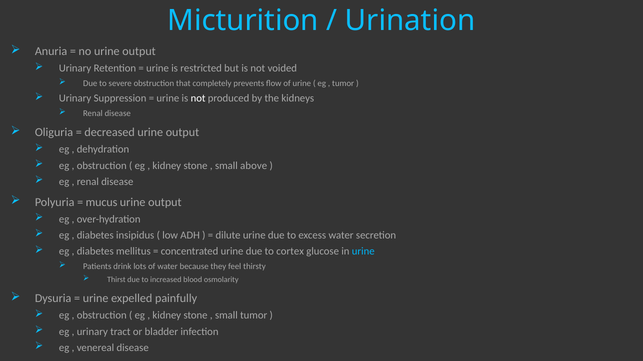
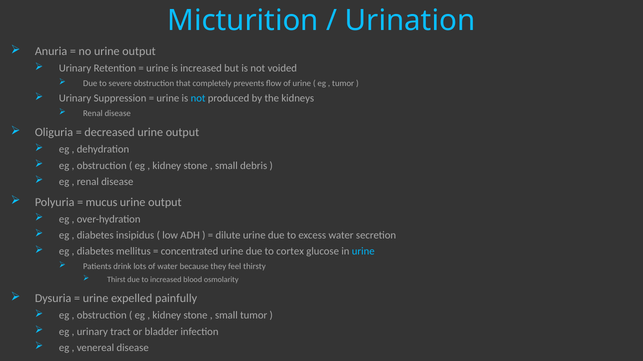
is restricted: restricted -> increased
not at (198, 98) colour: white -> light blue
above: above -> debris
